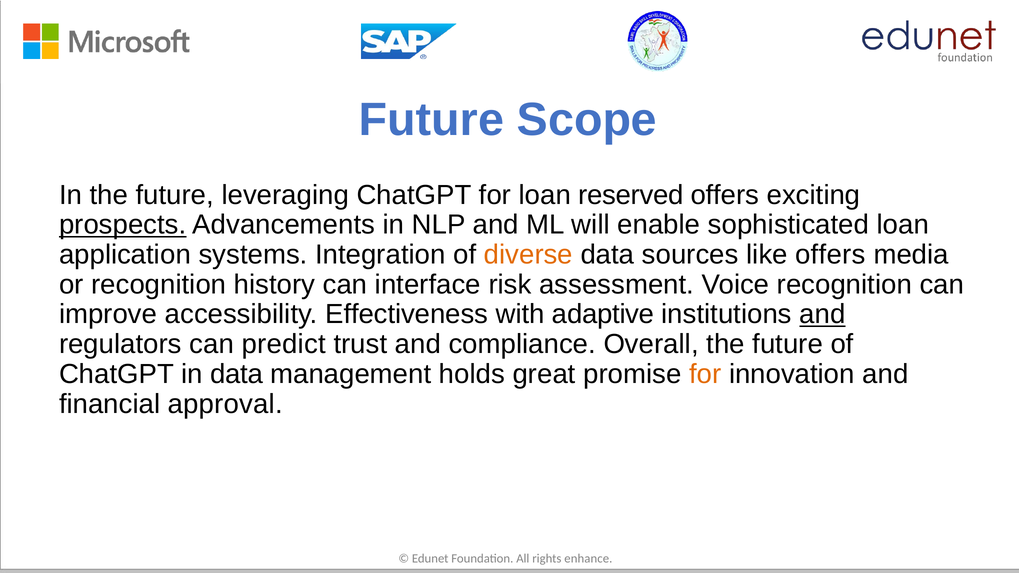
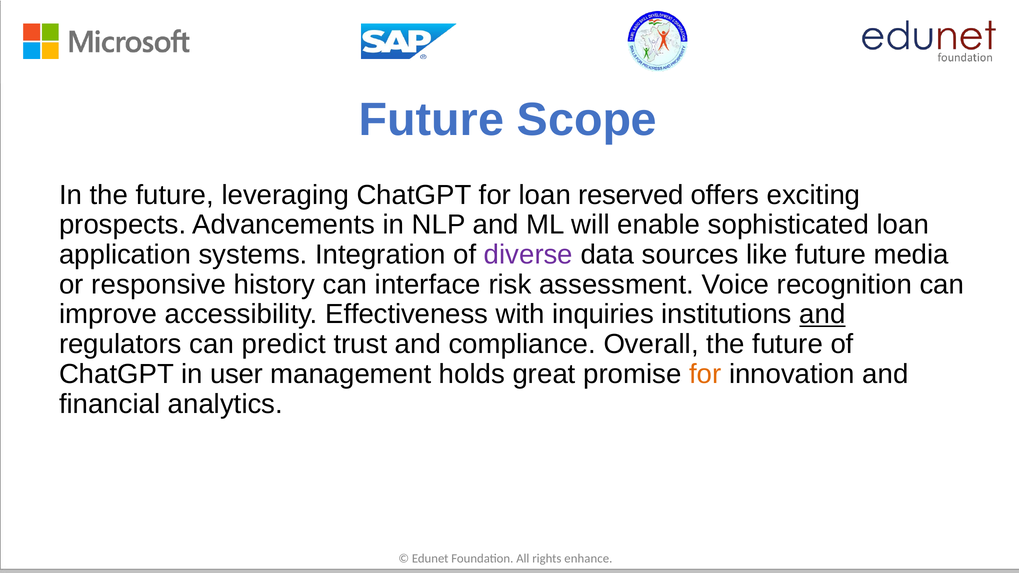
prospects underline: present -> none
diverse colour: orange -> purple
like offers: offers -> future
or recognition: recognition -> responsive
adaptive: adaptive -> inquiries
in data: data -> user
approval: approval -> analytics
